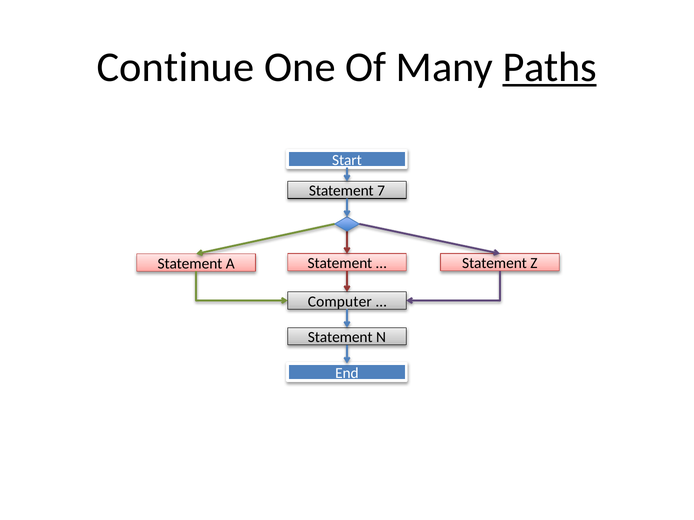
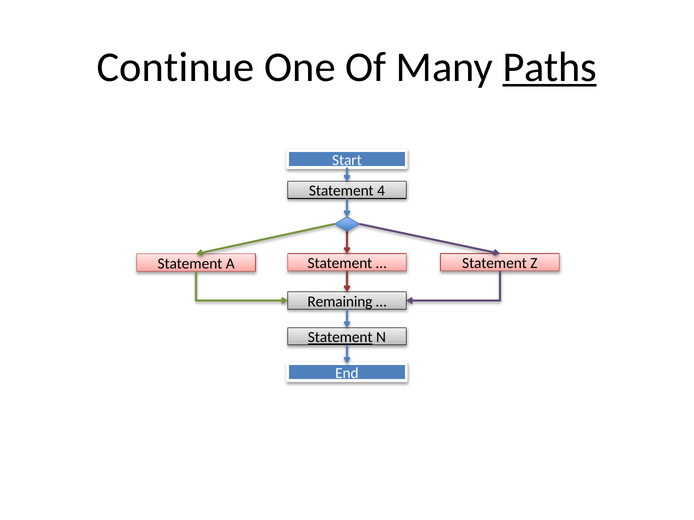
7: 7 -> 4
Computer: Computer -> Remaining
Statement at (340, 338) underline: none -> present
